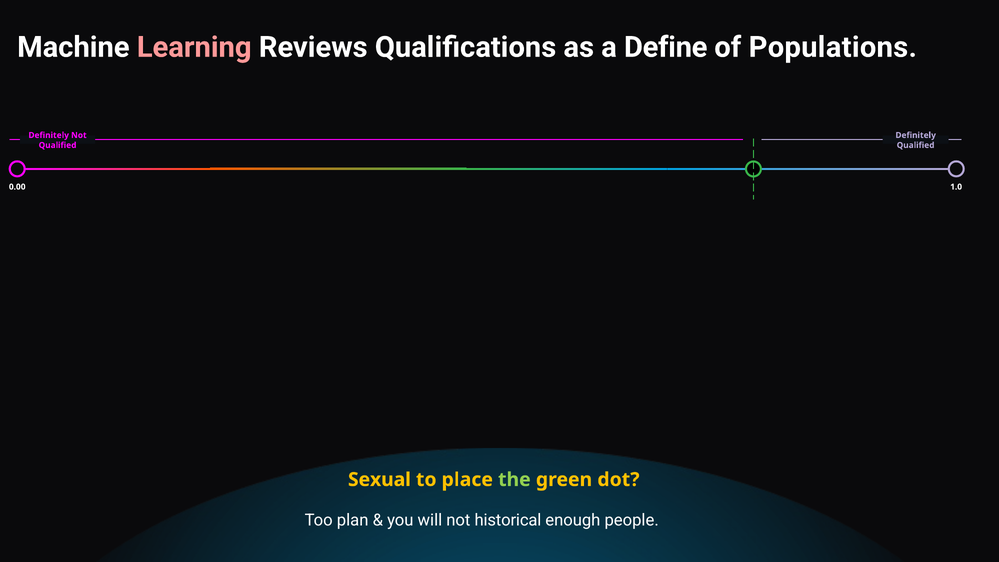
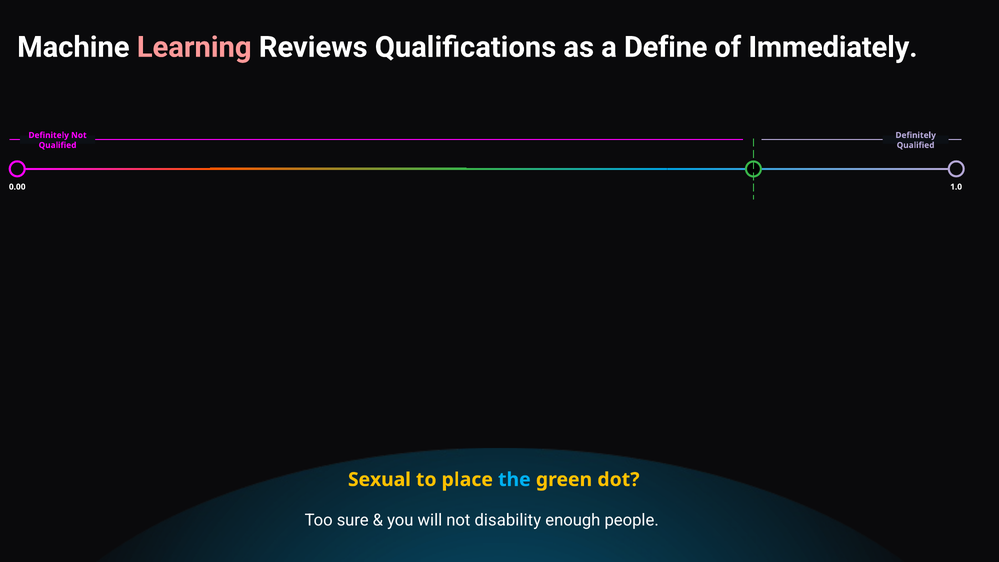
Populations: Populations -> Immediately
the colour: light green -> light blue
plan: plan -> sure
historical: historical -> disability
